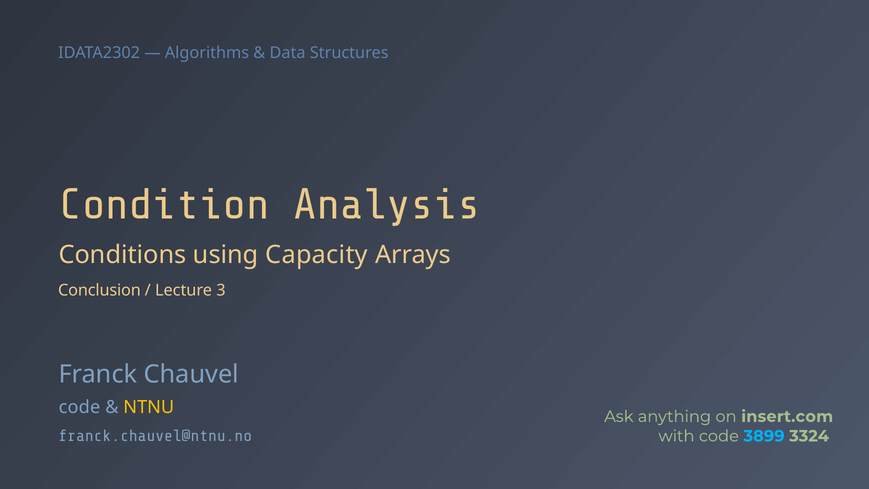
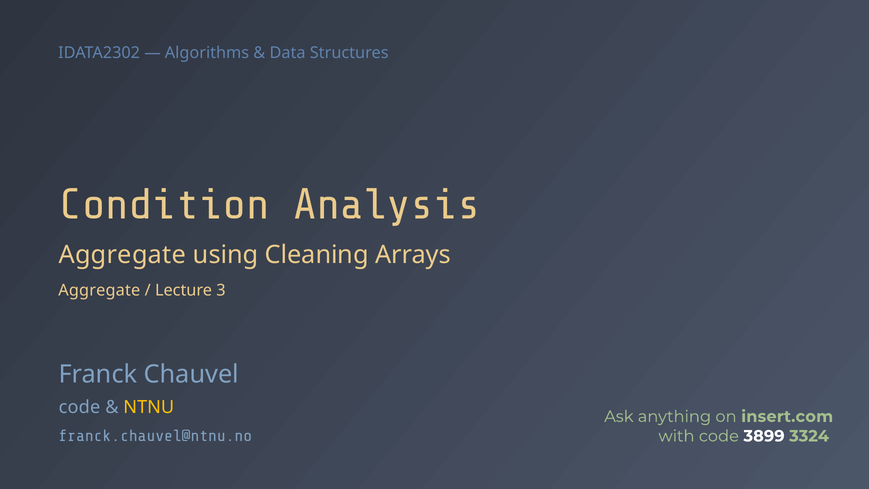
Conditions at (122, 255): Conditions -> Aggregate
Capacity: Capacity -> Cleaning
Conclusion at (99, 290): Conclusion -> Aggregate
3899 colour: light blue -> white
